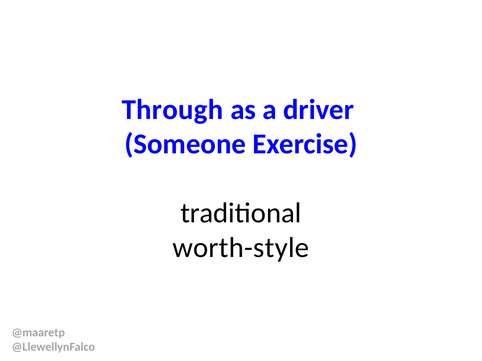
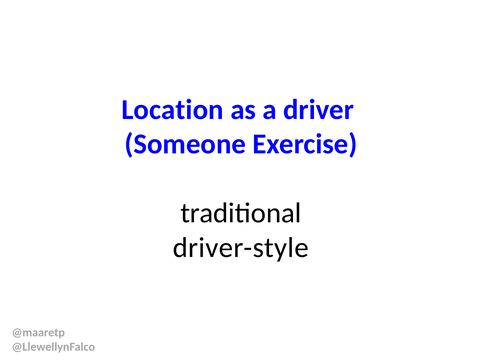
Through: Through -> Location
worth-style: worth-style -> driver-style
